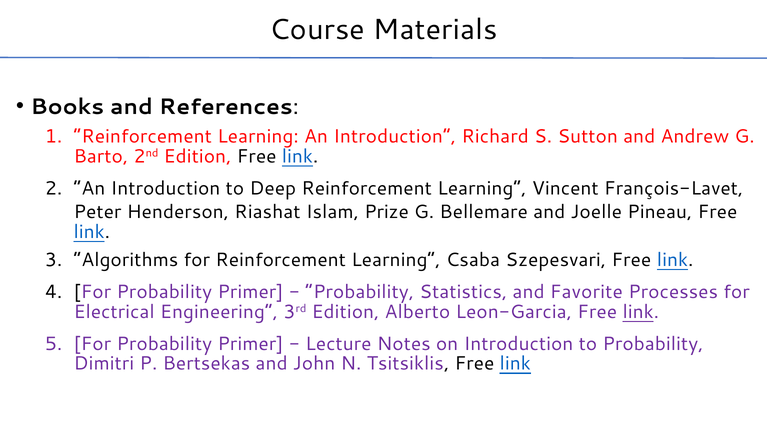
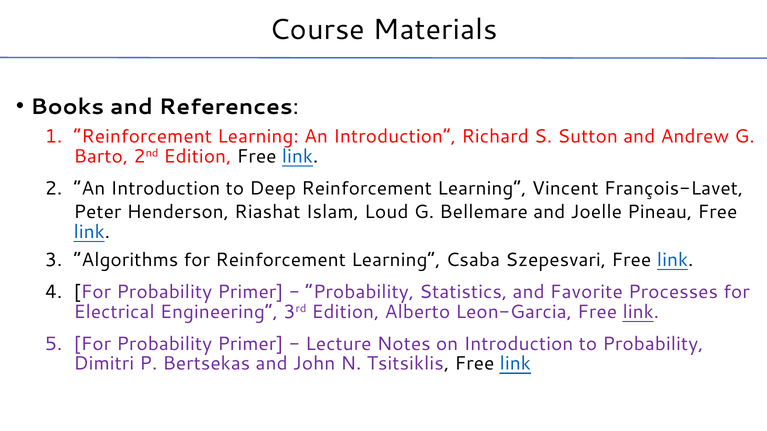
Prize: Prize -> Loud
